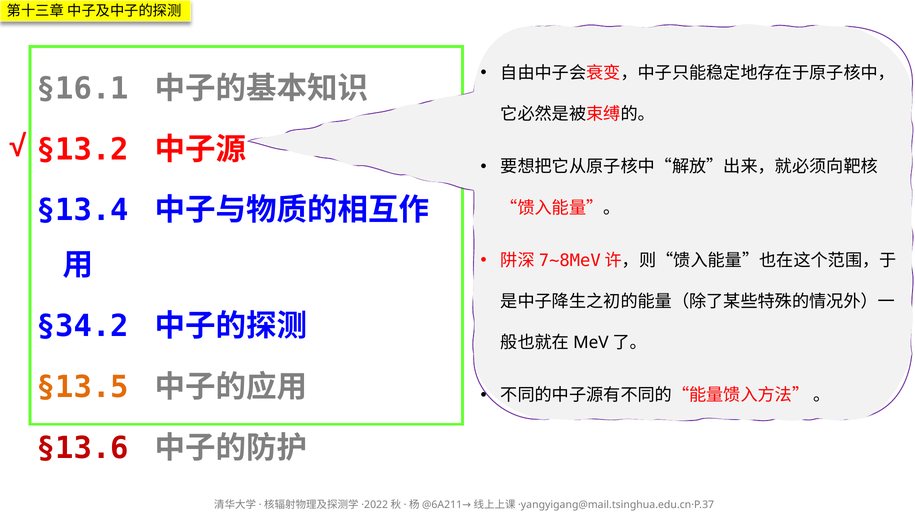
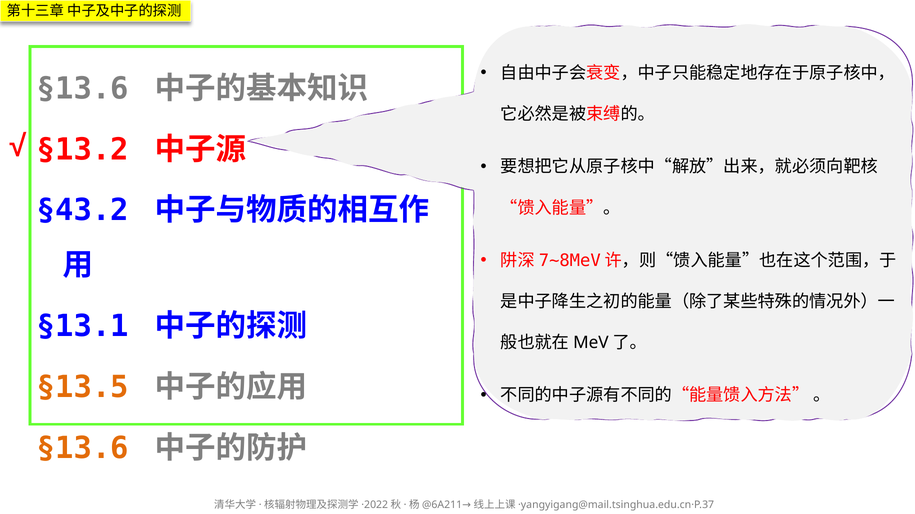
§16.1 at (83, 89): §16.1 -> §13.6
§13.4: §13.4 -> §43.2
§34.2: §34.2 -> §13.1
§13.6 at (83, 449) colour: red -> orange
